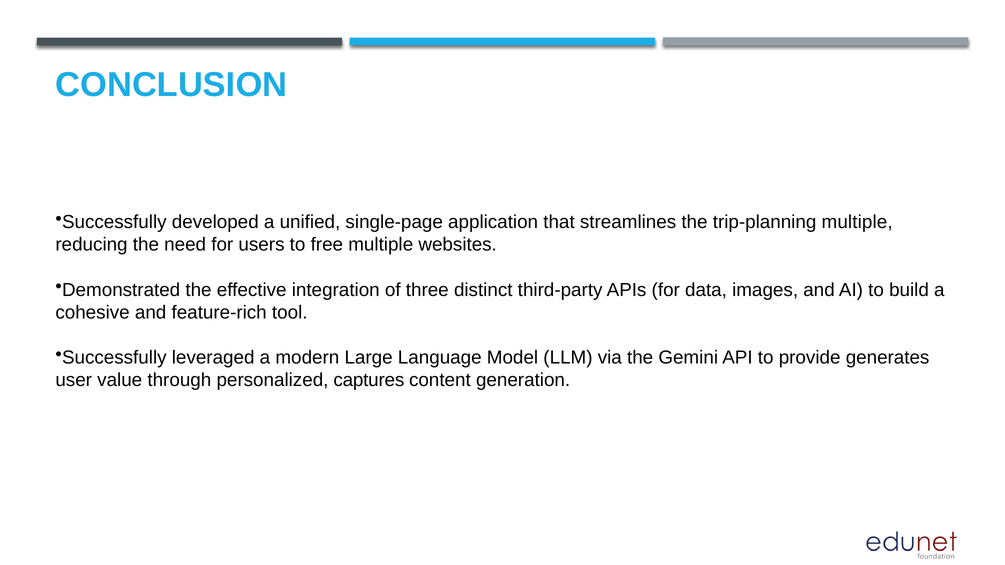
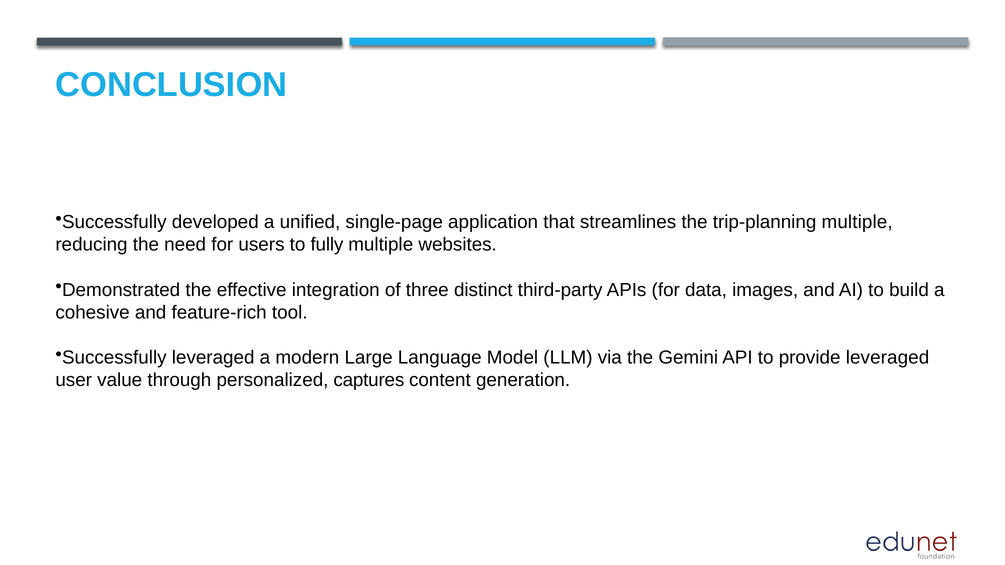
free: free -> fully
provide generates: generates -> leveraged
